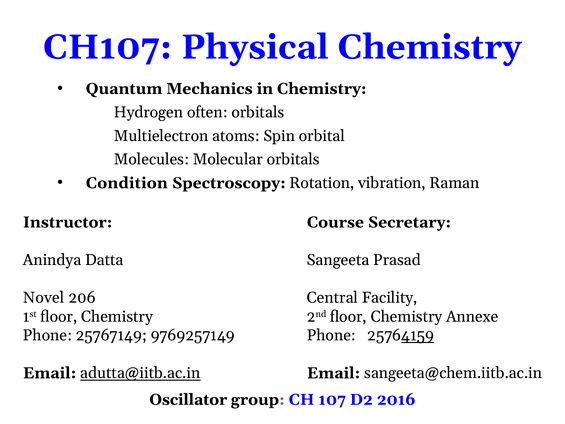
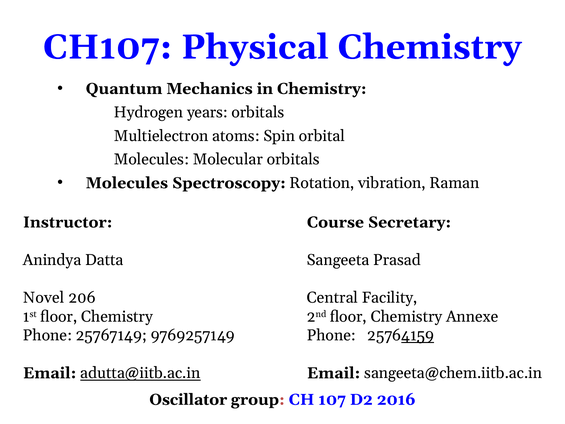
often: often -> years
Condition at (127, 183): Condition -> Molecules
